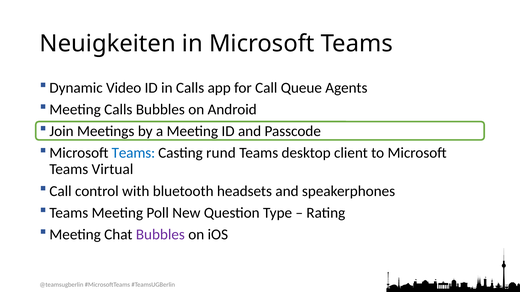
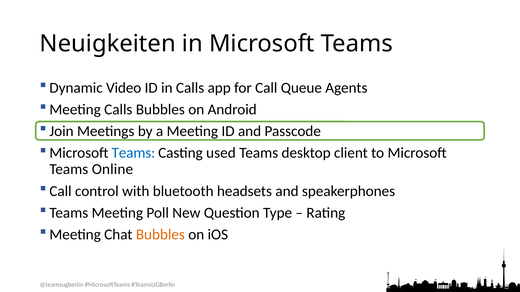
rund: rund -> used
Virtual: Virtual -> Online
Bubbles at (160, 235) colour: purple -> orange
